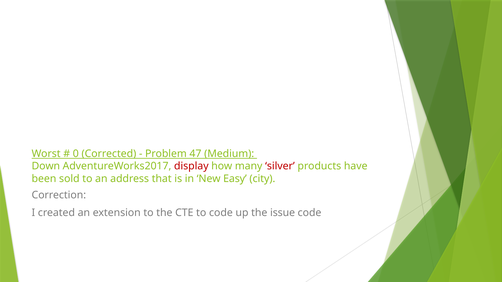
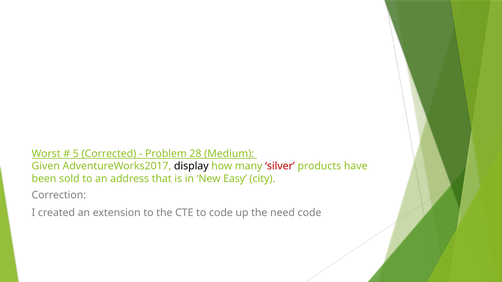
0: 0 -> 5
47: 47 -> 28
Down: Down -> Given
display colour: red -> black
issue: issue -> need
